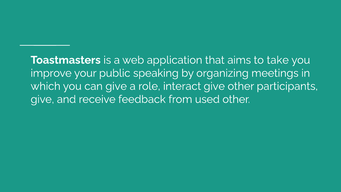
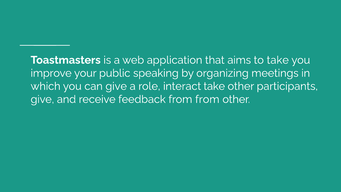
interact give: give -> take
from used: used -> from
